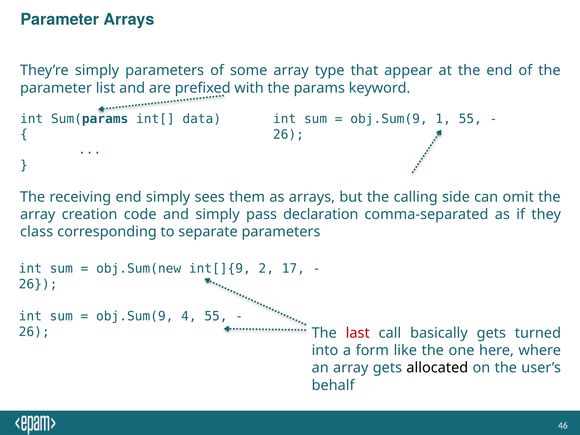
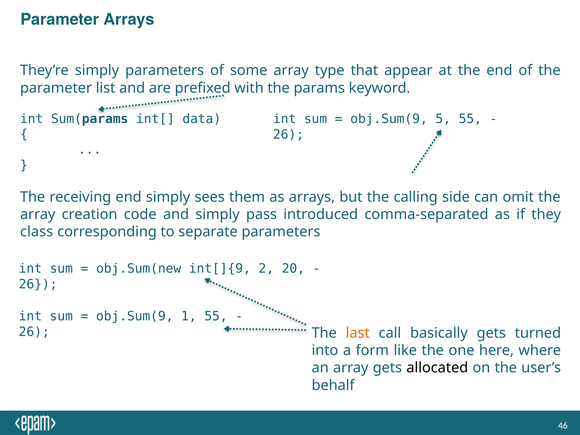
1: 1 -> 5
declaration: declaration -> introduced
17: 17 -> 20
4: 4 -> 1
last colour: red -> orange
